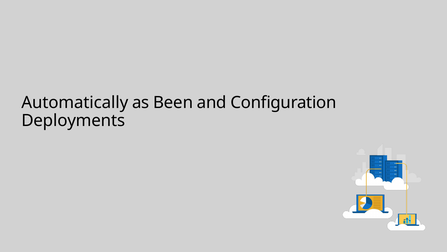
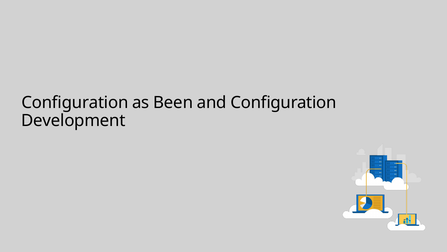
Automatically at (75, 102): Automatically -> Configuration
Deployments: Deployments -> Development
